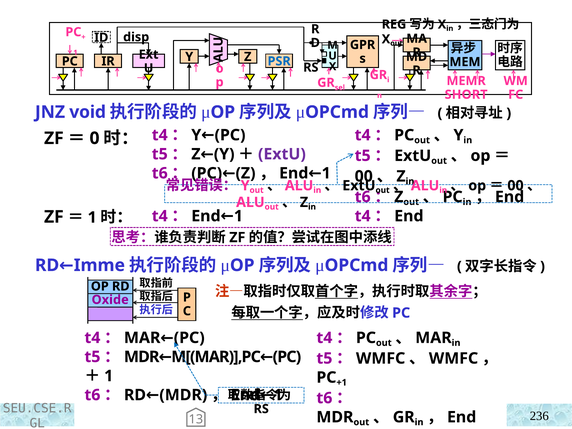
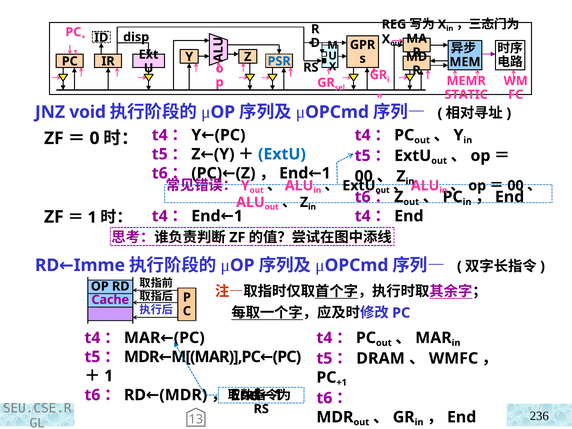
SHORT: SHORT -> STATIC
ExtU at (282, 154) colour: purple -> blue
Oxide: Oxide -> Cache
WMFC at (381, 358): WMFC -> DRAM
